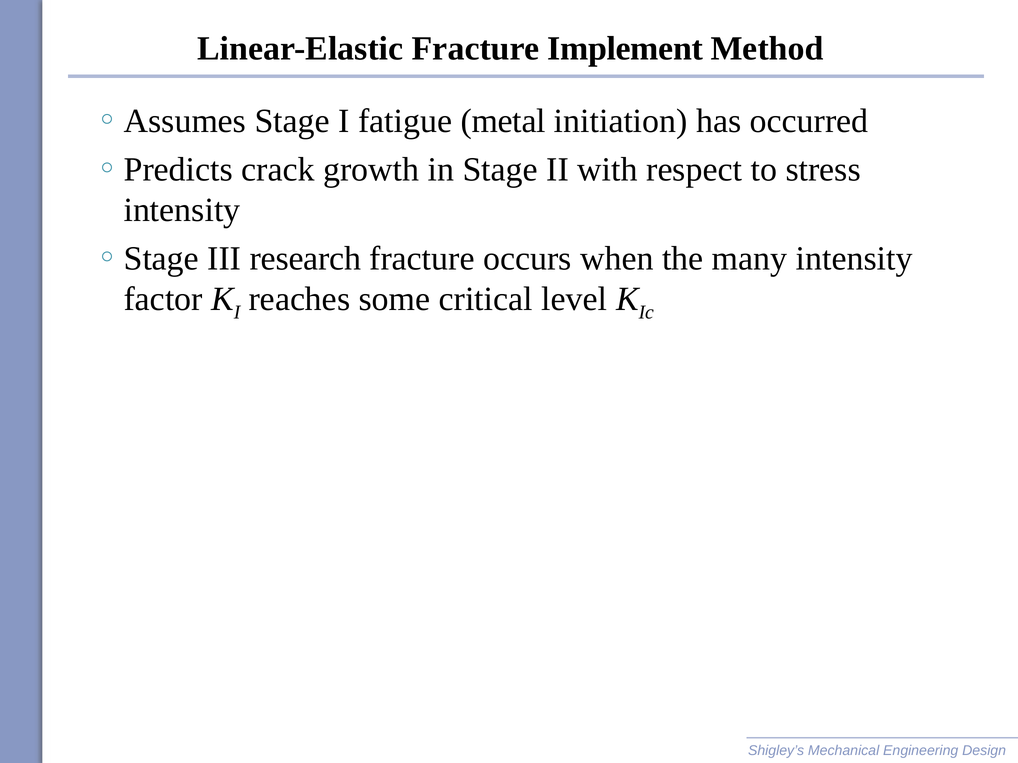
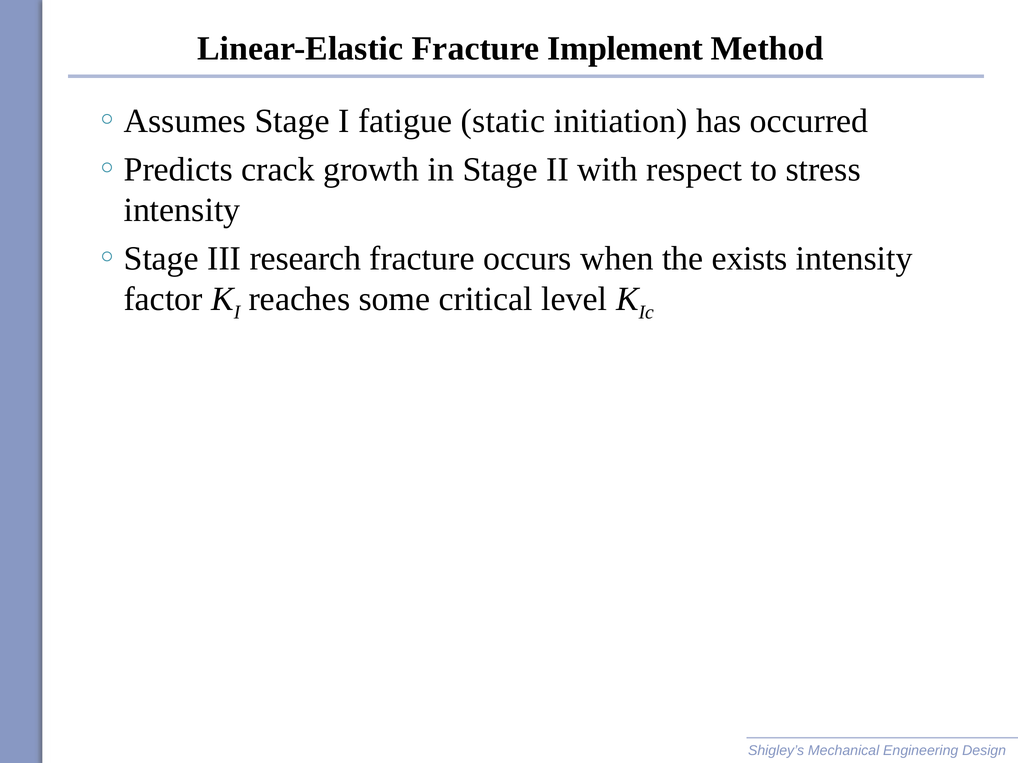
metal: metal -> static
many: many -> exists
